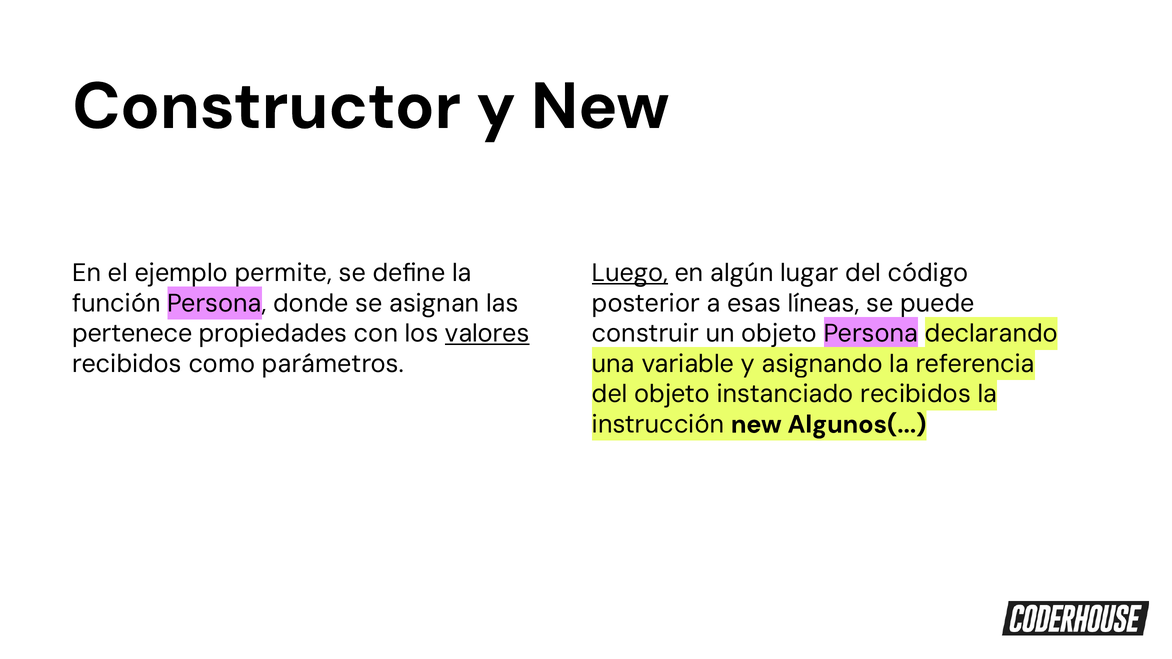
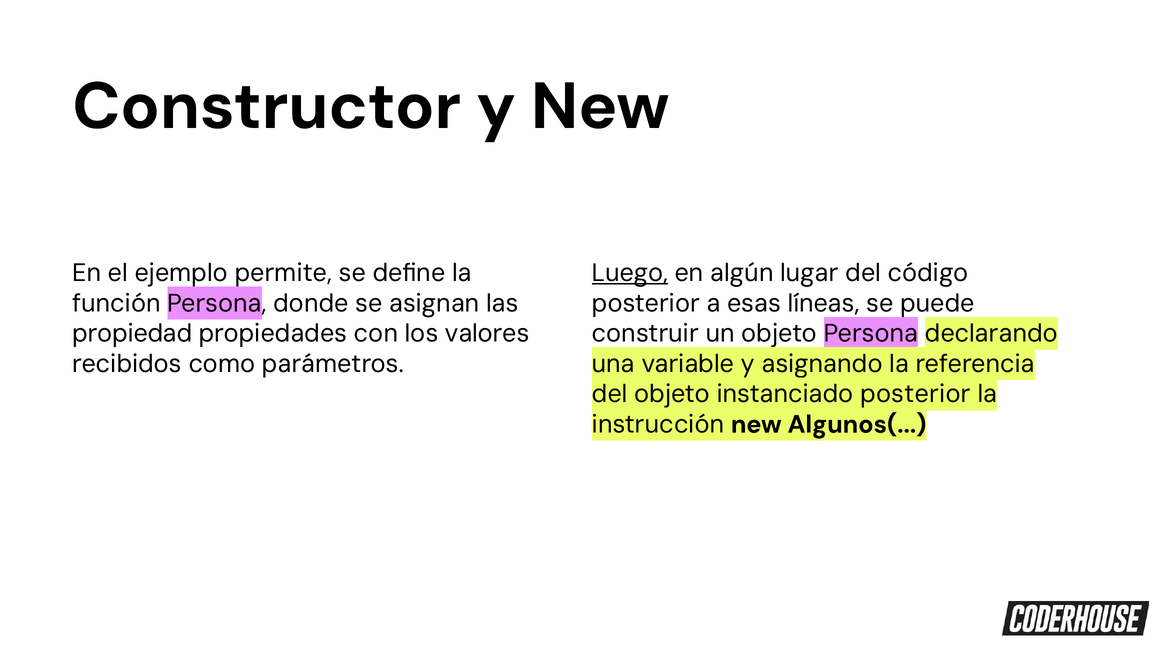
pertenece: pertenece -> propiedad
valores underline: present -> none
recibidos at (915, 394): recibidos -> posterior
